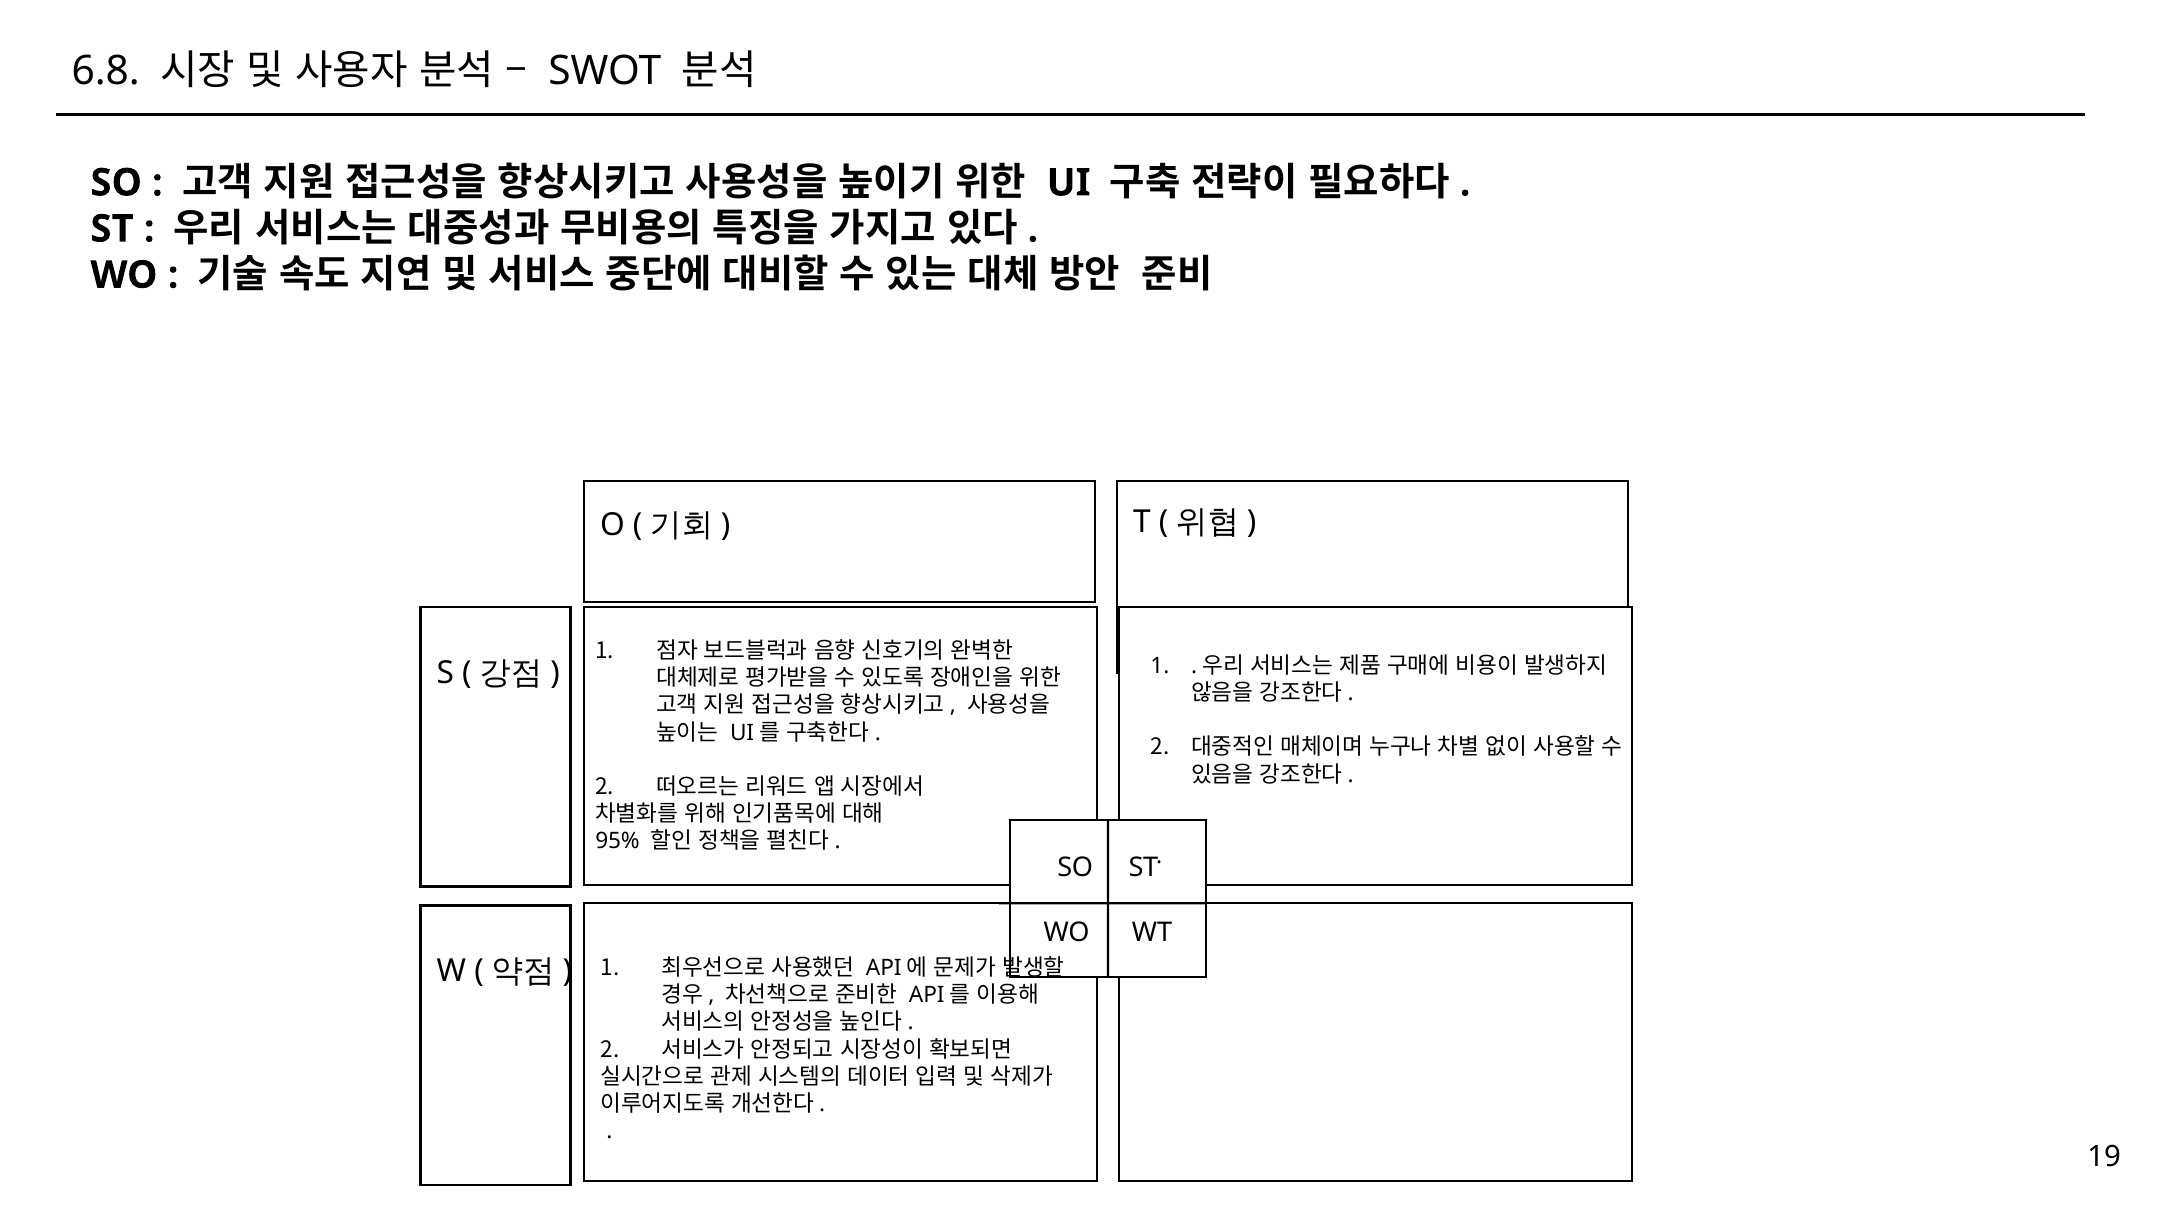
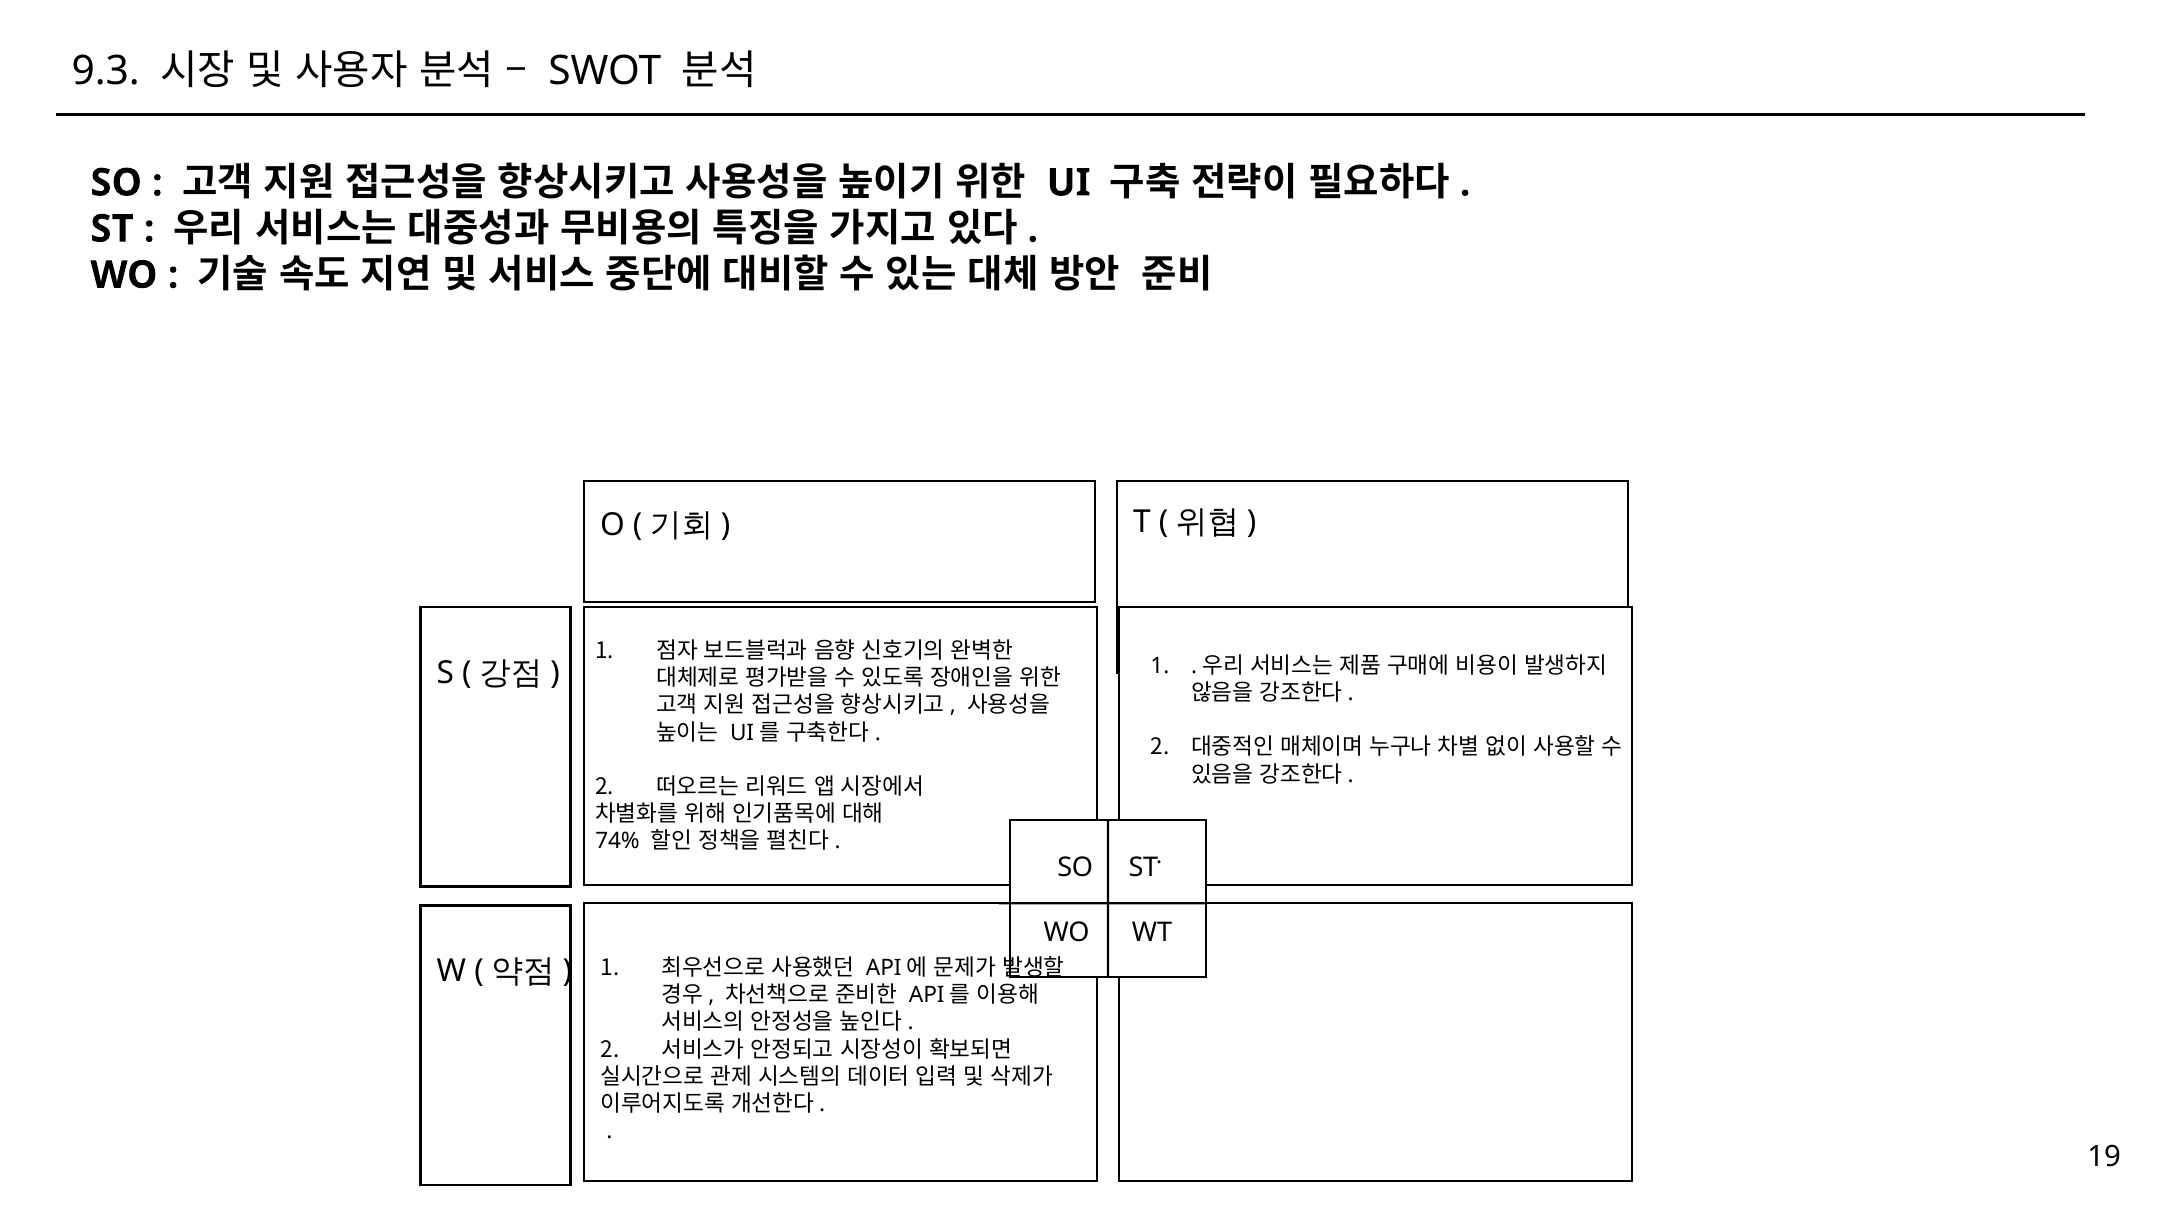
6.8: 6.8 -> 9.3
95%: 95% -> 74%
